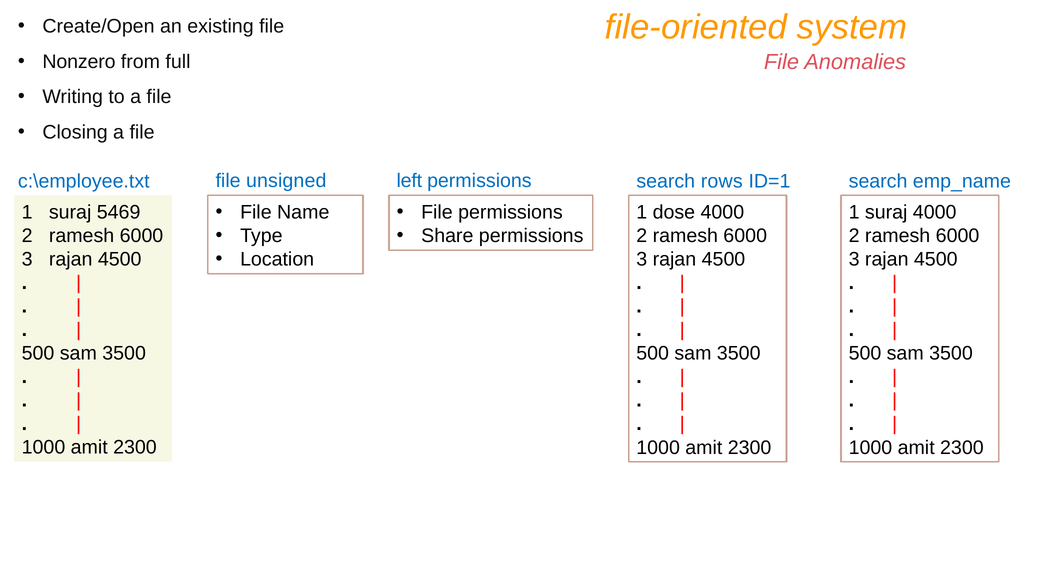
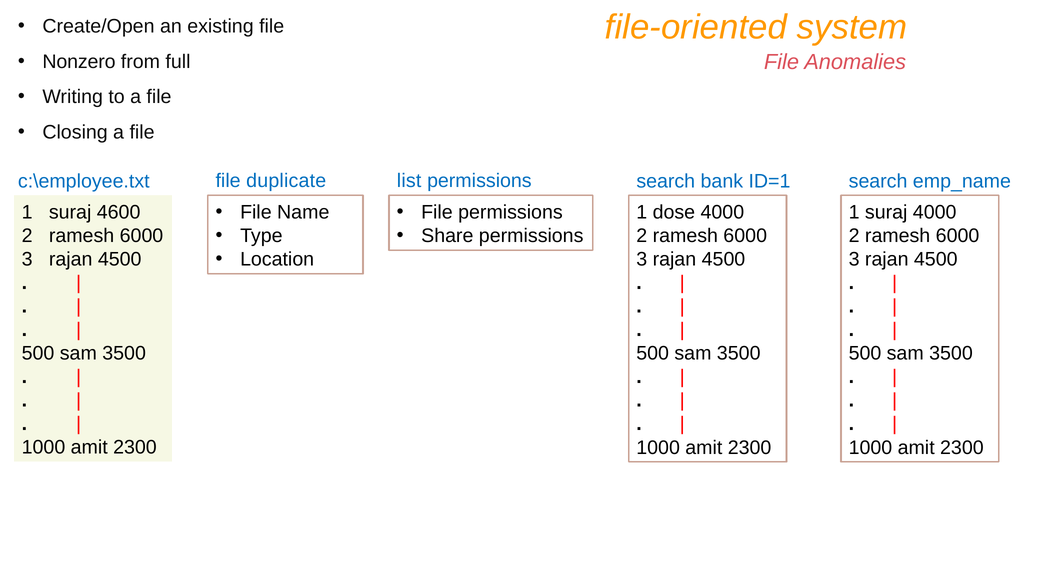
unsigned: unsigned -> duplicate
left: left -> list
rows: rows -> bank
5469: 5469 -> 4600
